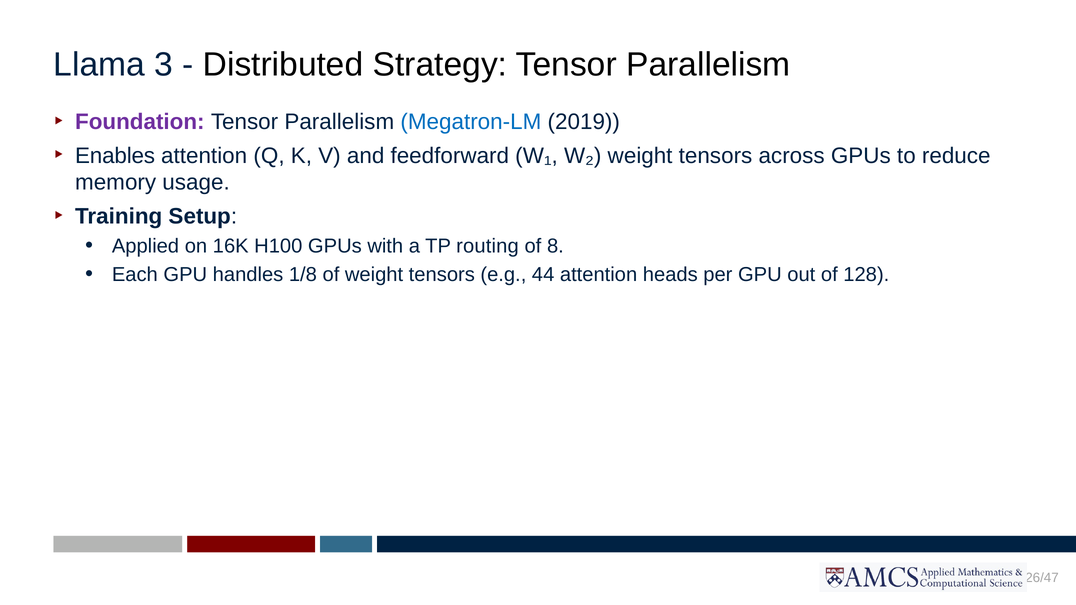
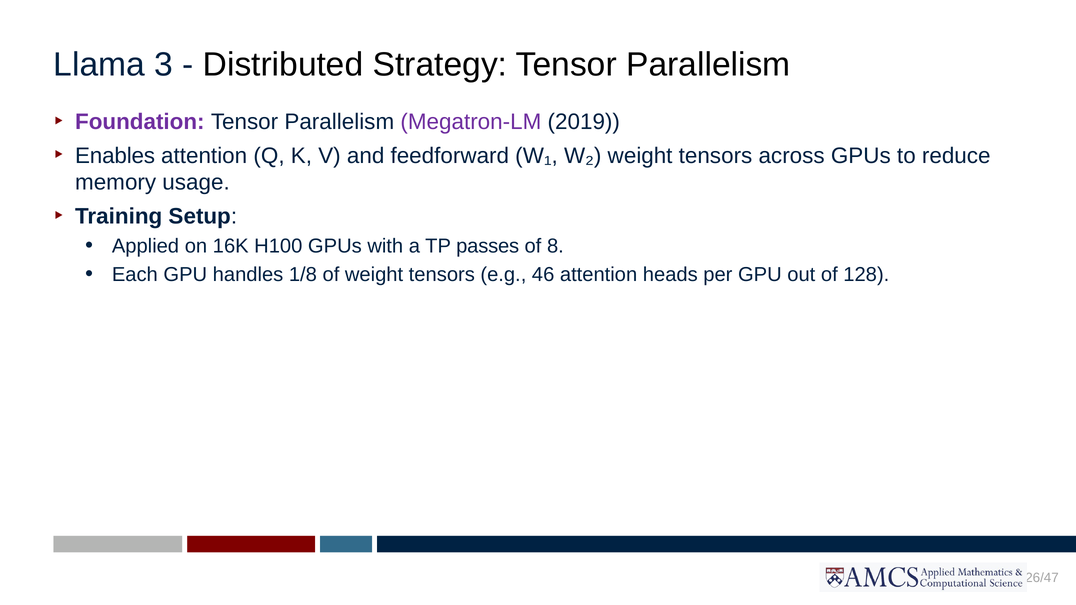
Megatron-LM colour: blue -> purple
routing: routing -> passes
44: 44 -> 46
